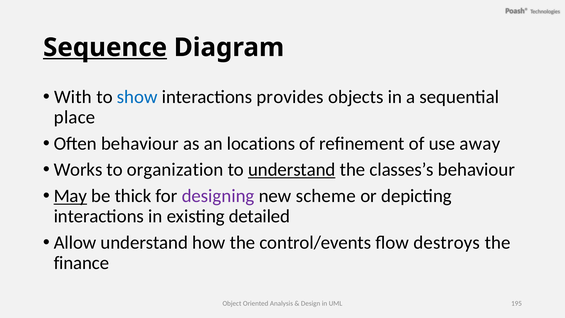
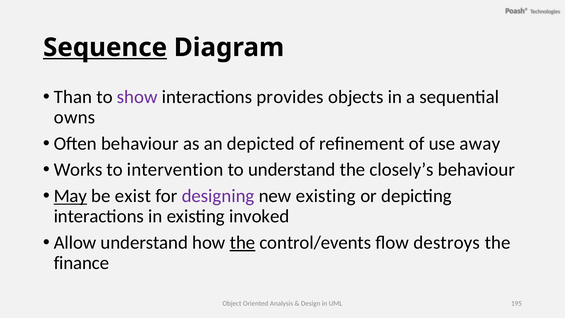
With: With -> Than
show colour: blue -> purple
place: place -> owns
locations: locations -> depicted
organization: organization -> intervention
understand at (292, 170) underline: present -> none
classes’s: classes’s -> closely’s
thick: thick -> exist
new scheme: scheme -> existing
detailed: detailed -> invoked
the at (243, 242) underline: none -> present
